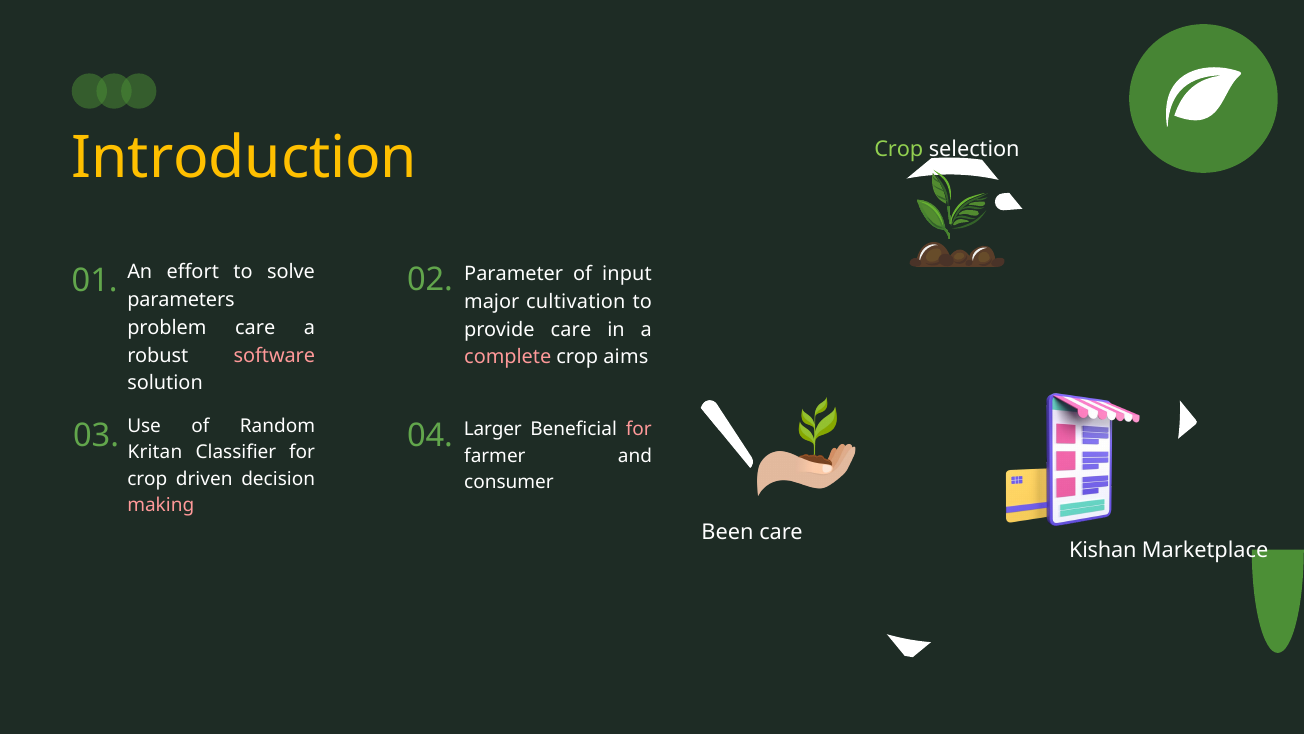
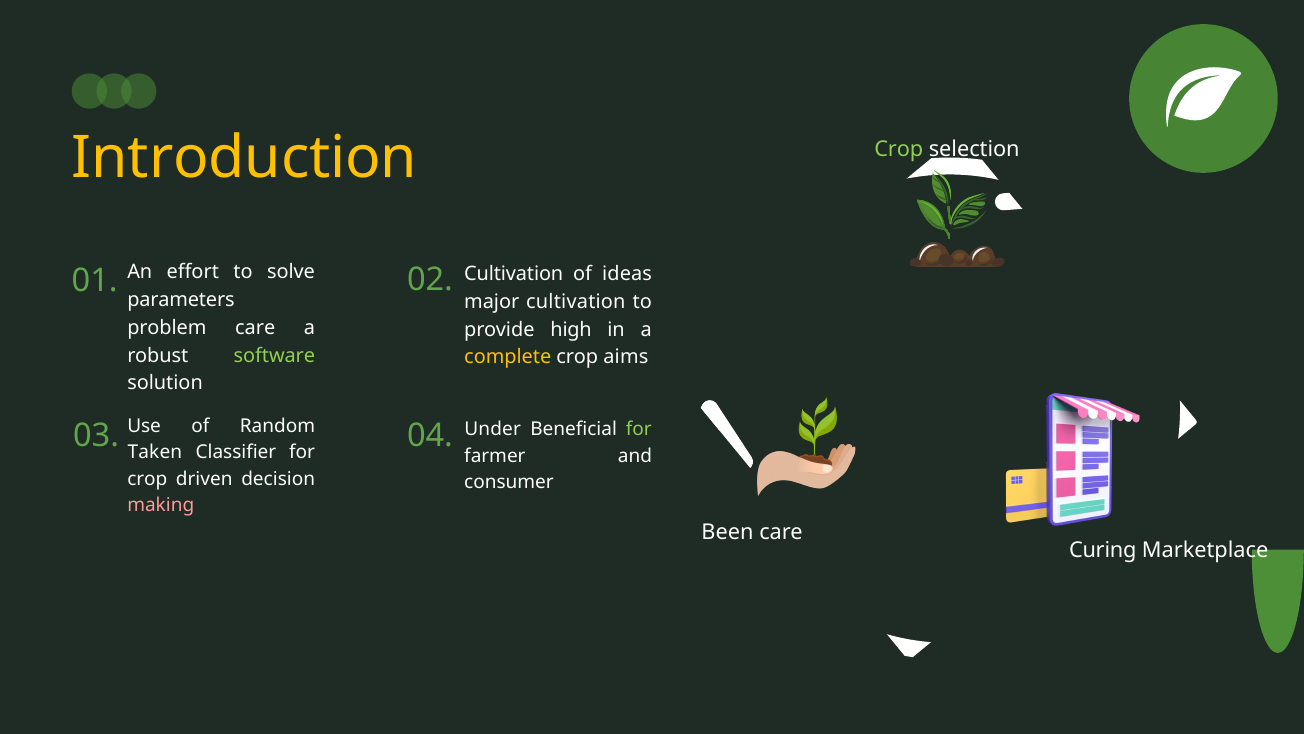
01 Parameter: Parameter -> Cultivation
input: input -> ideas
provide care: care -> high
software colour: pink -> light green
complete colour: pink -> yellow
Larger: Larger -> Under
for at (639, 429) colour: pink -> light green
Kritan: Kritan -> Taken
Kishan: Kishan -> Curing
